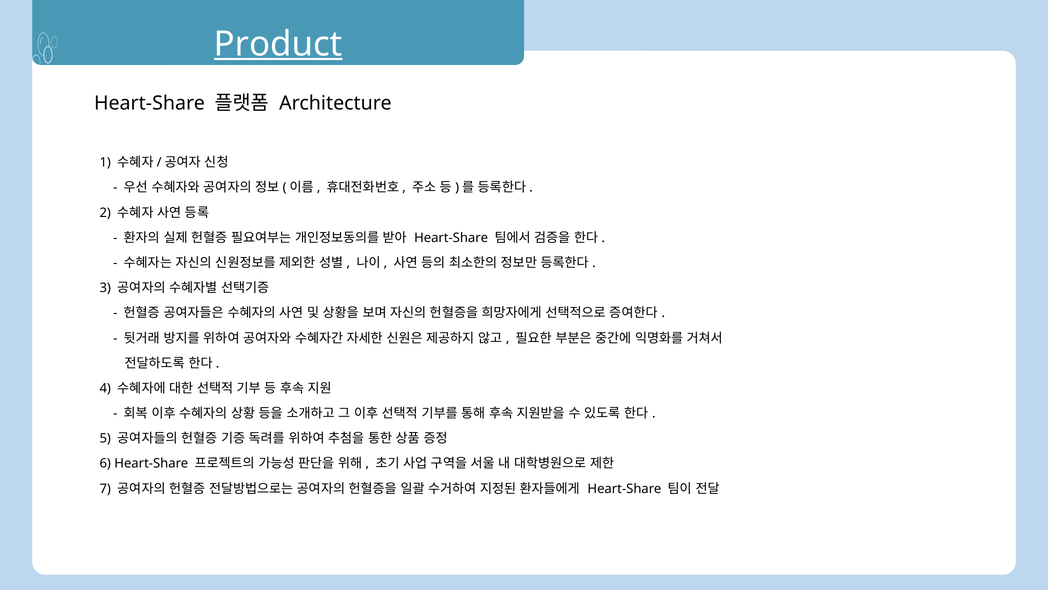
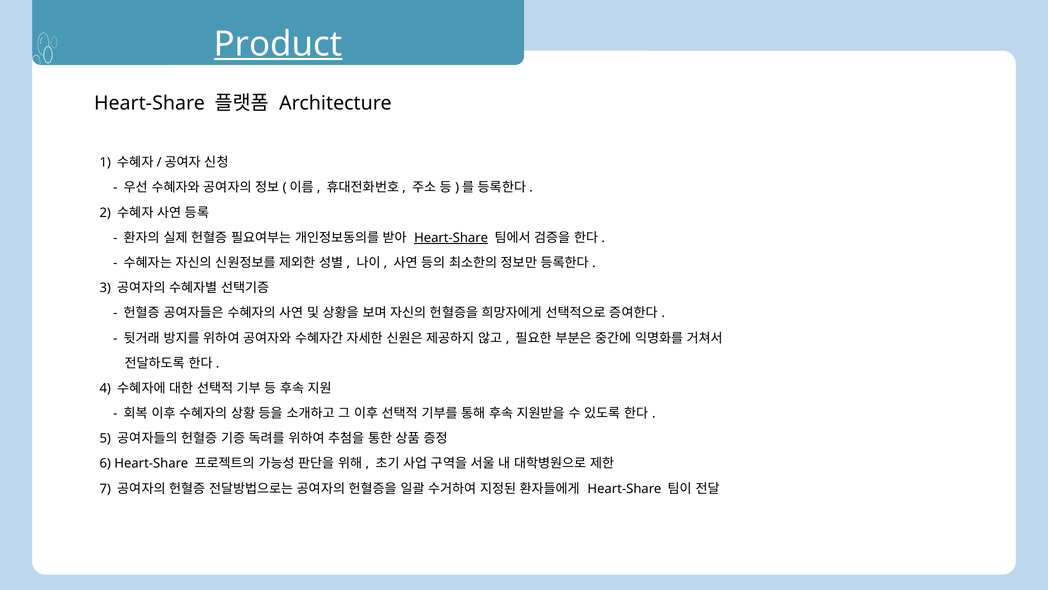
Heart-Share at (451, 238) underline: none -> present
